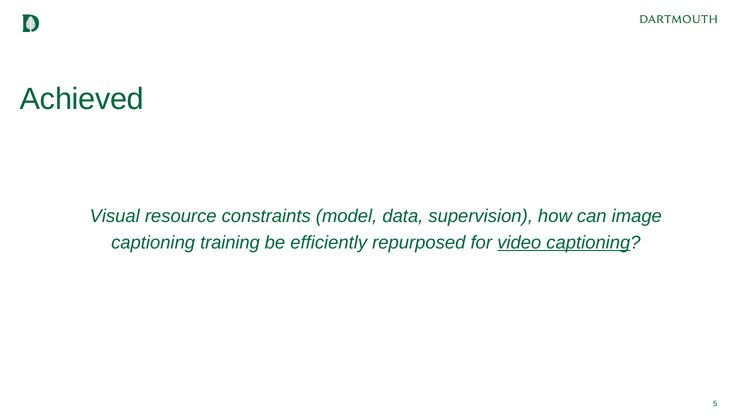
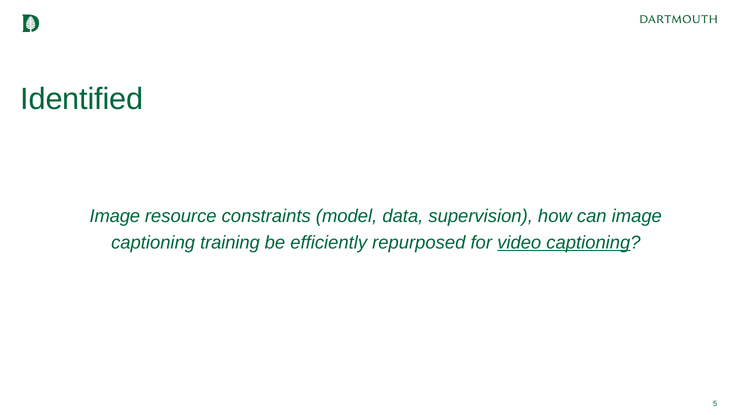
Achieved: Achieved -> Identified
Visual at (115, 216): Visual -> Image
